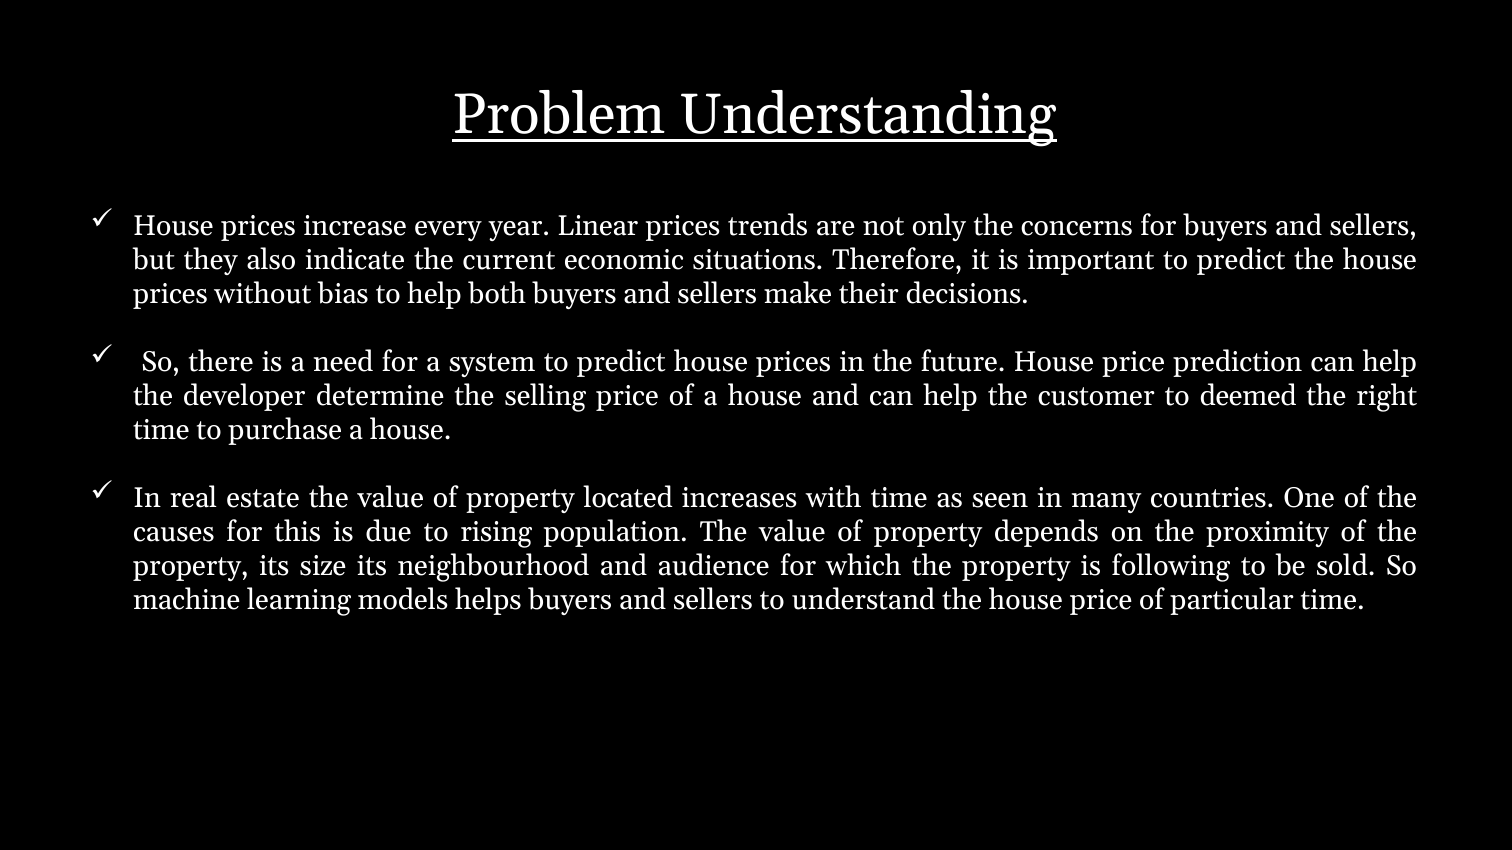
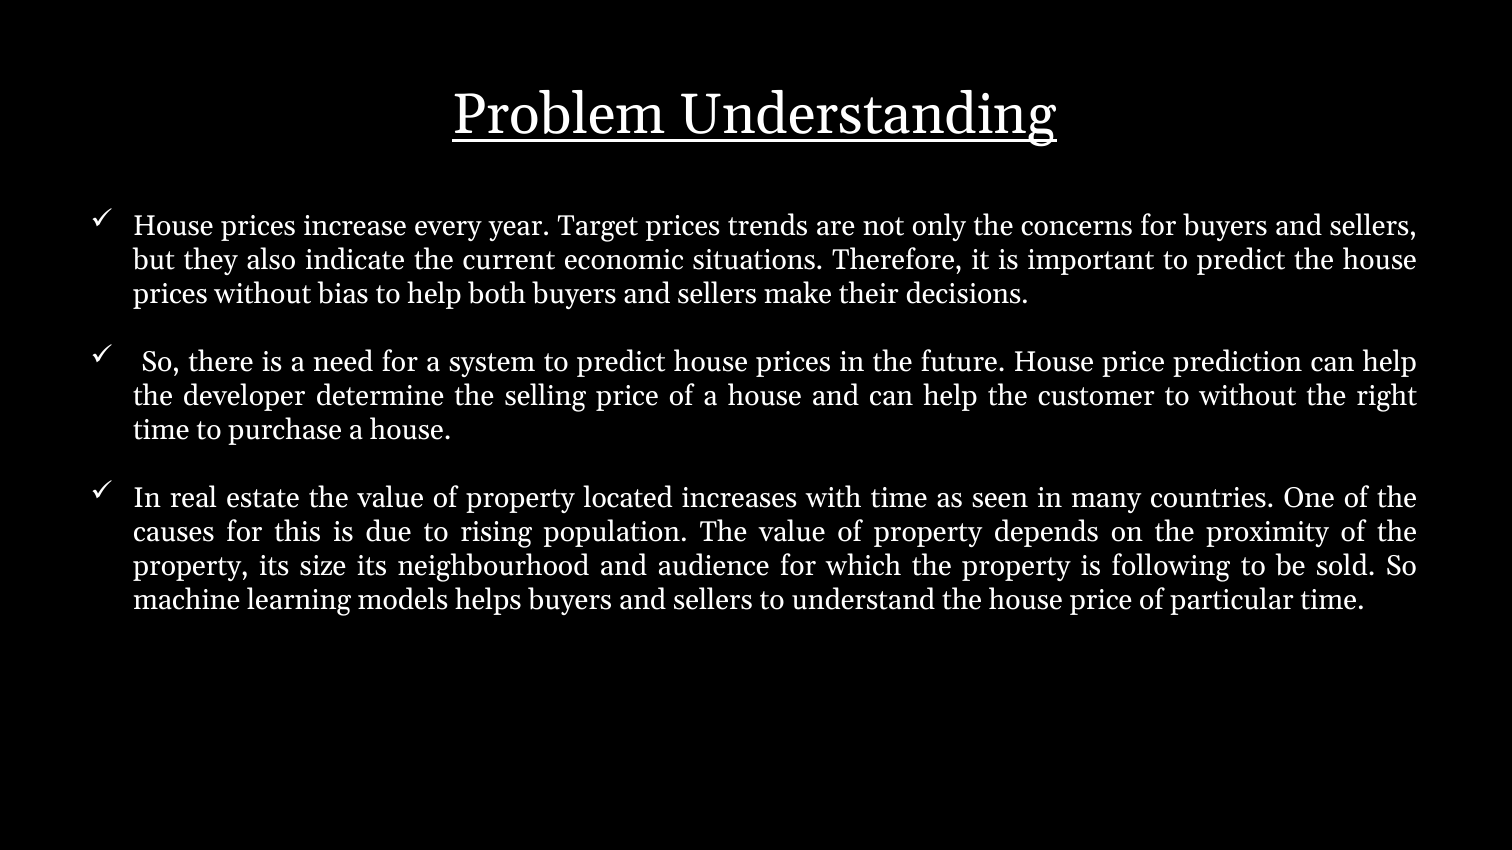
Linear: Linear -> Target
to deemed: deemed -> without
